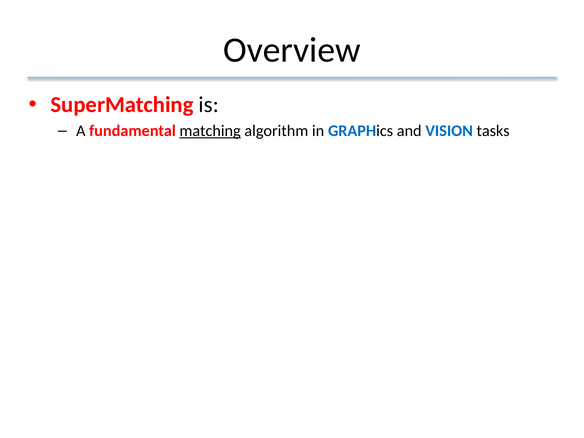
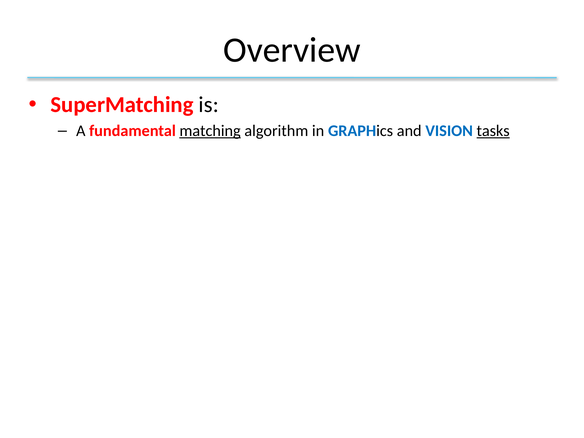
tasks underline: none -> present
